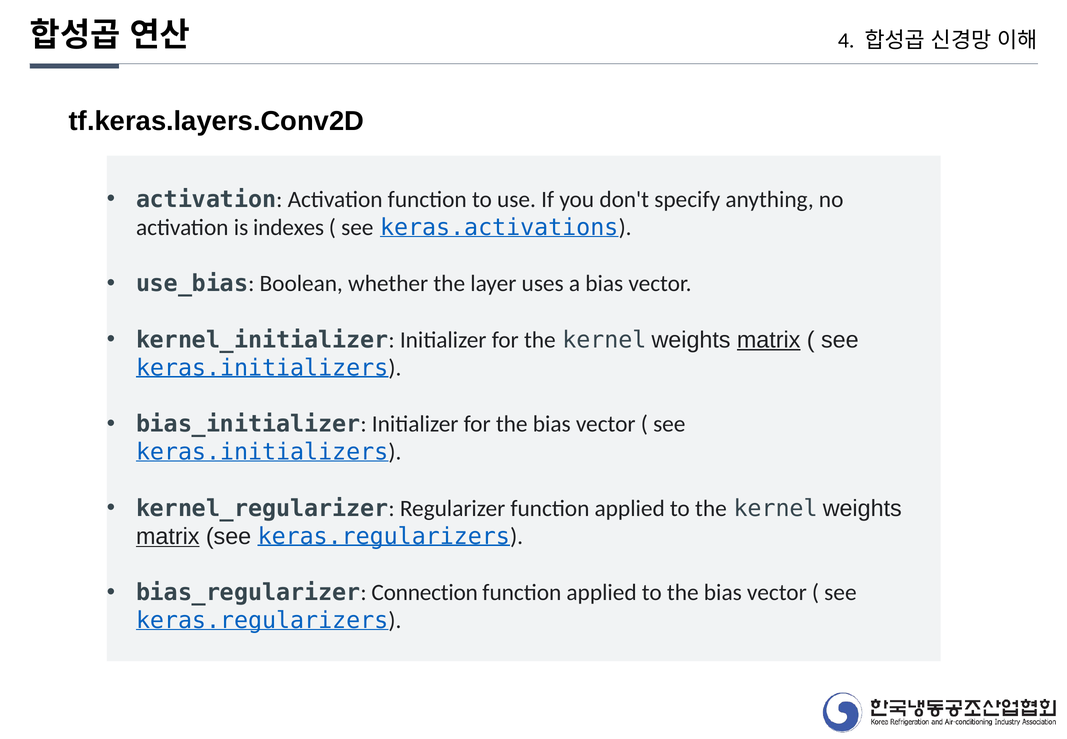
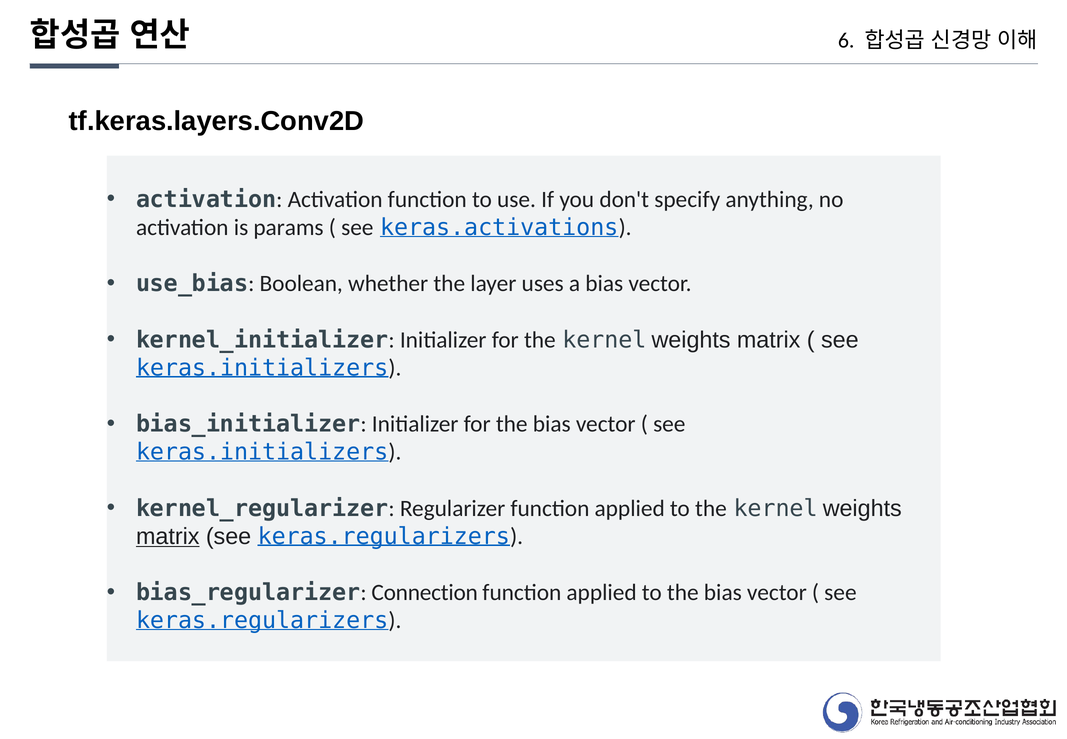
4: 4 -> 6
indexes: indexes -> params
matrix at (769, 340) underline: present -> none
